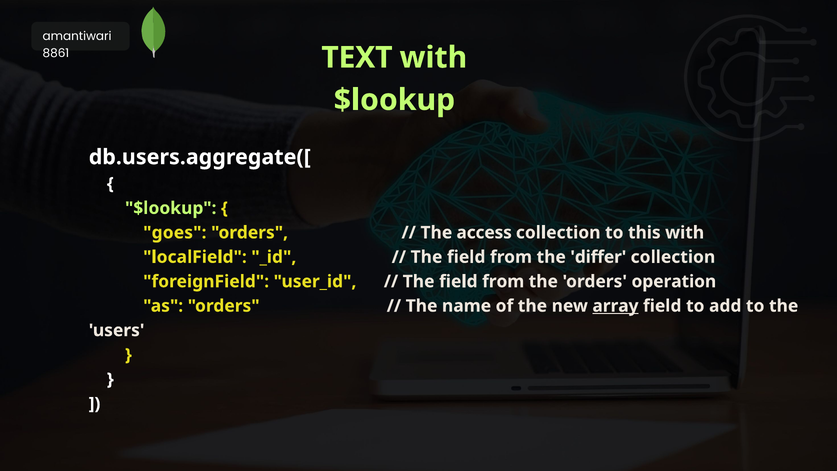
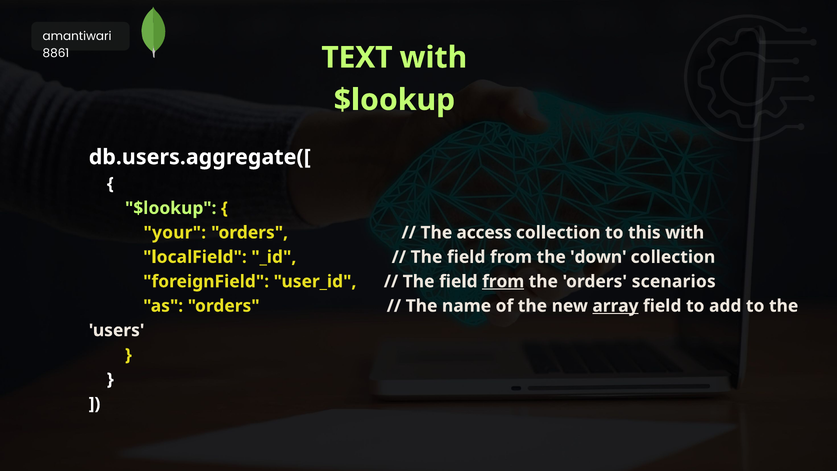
goes: goes -> your
differ: differ -> down
from at (503, 281) underline: none -> present
operation: operation -> scenarios
